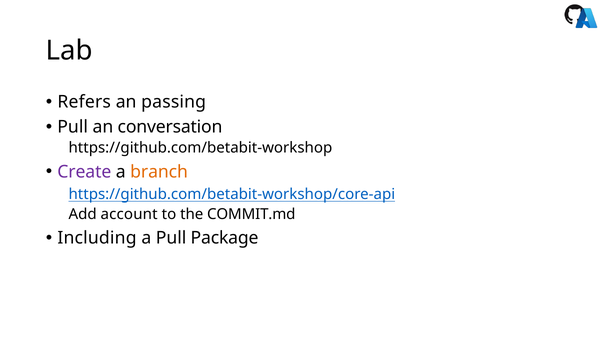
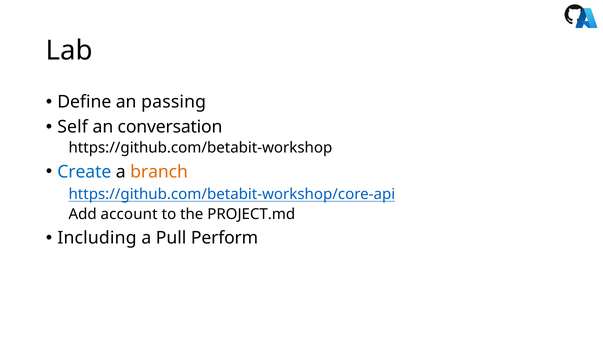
Refers: Refers -> Define
Pull at (73, 127): Pull -> Self
Create colour: purple -> blue
COMMIT.md: COMMIT.md -> PROJECT.md
Package: Package -> Perform
